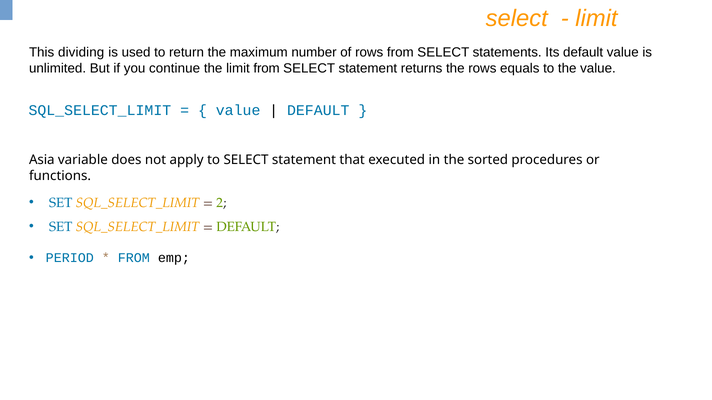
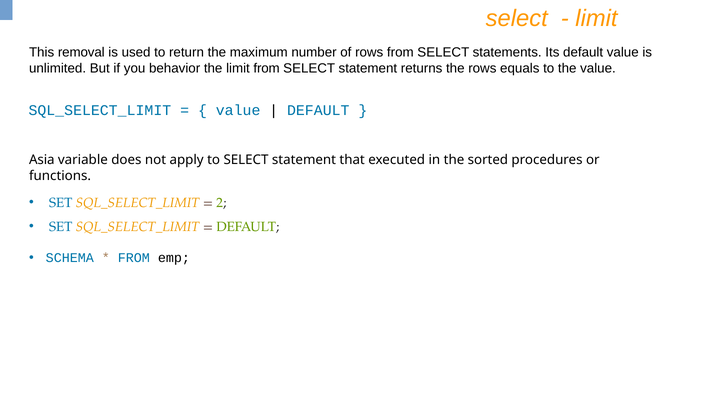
dividing: dividing -> removal
continue: continue -> behavior
PERIOD: PERIOD -> SCHEMA
